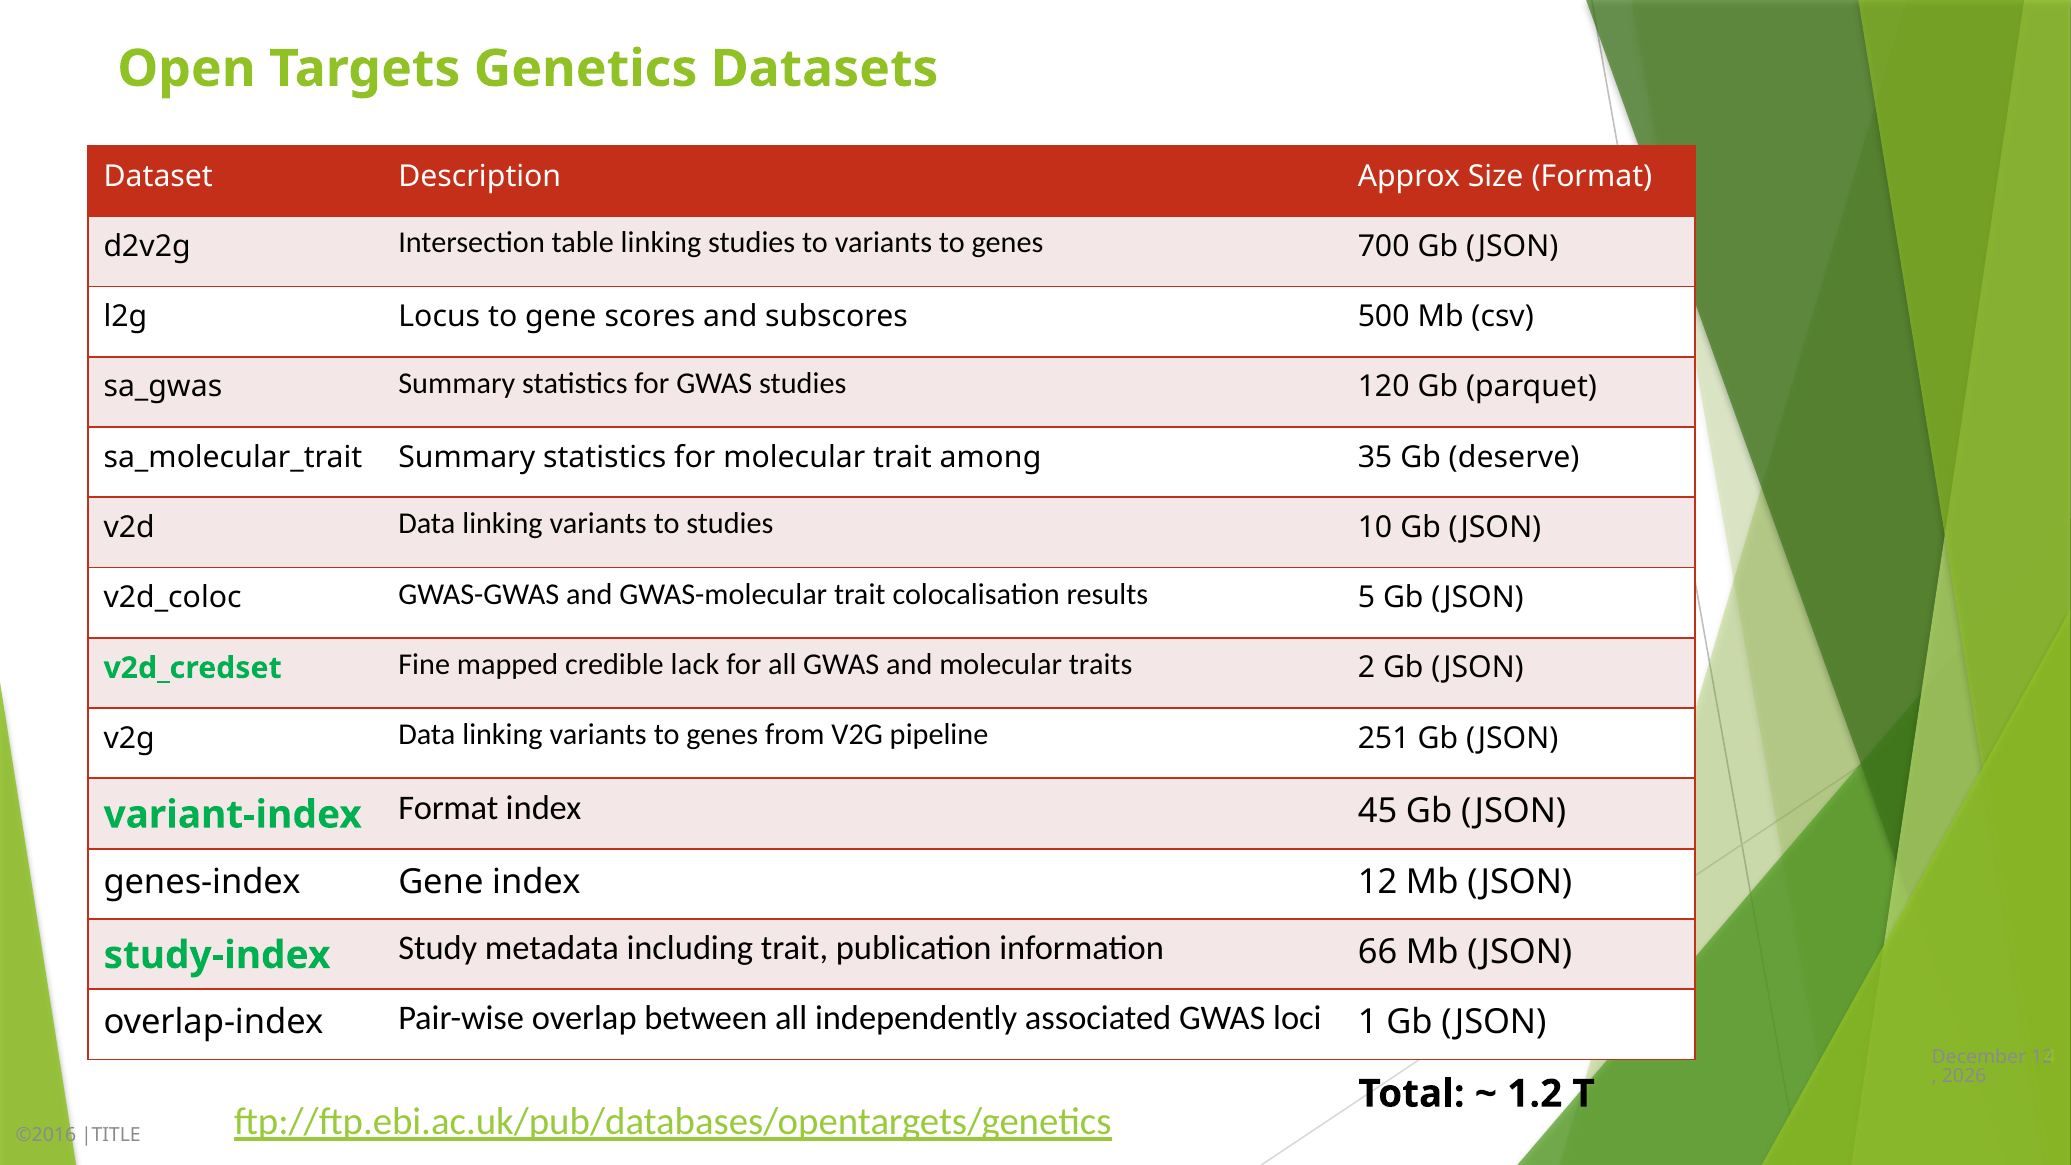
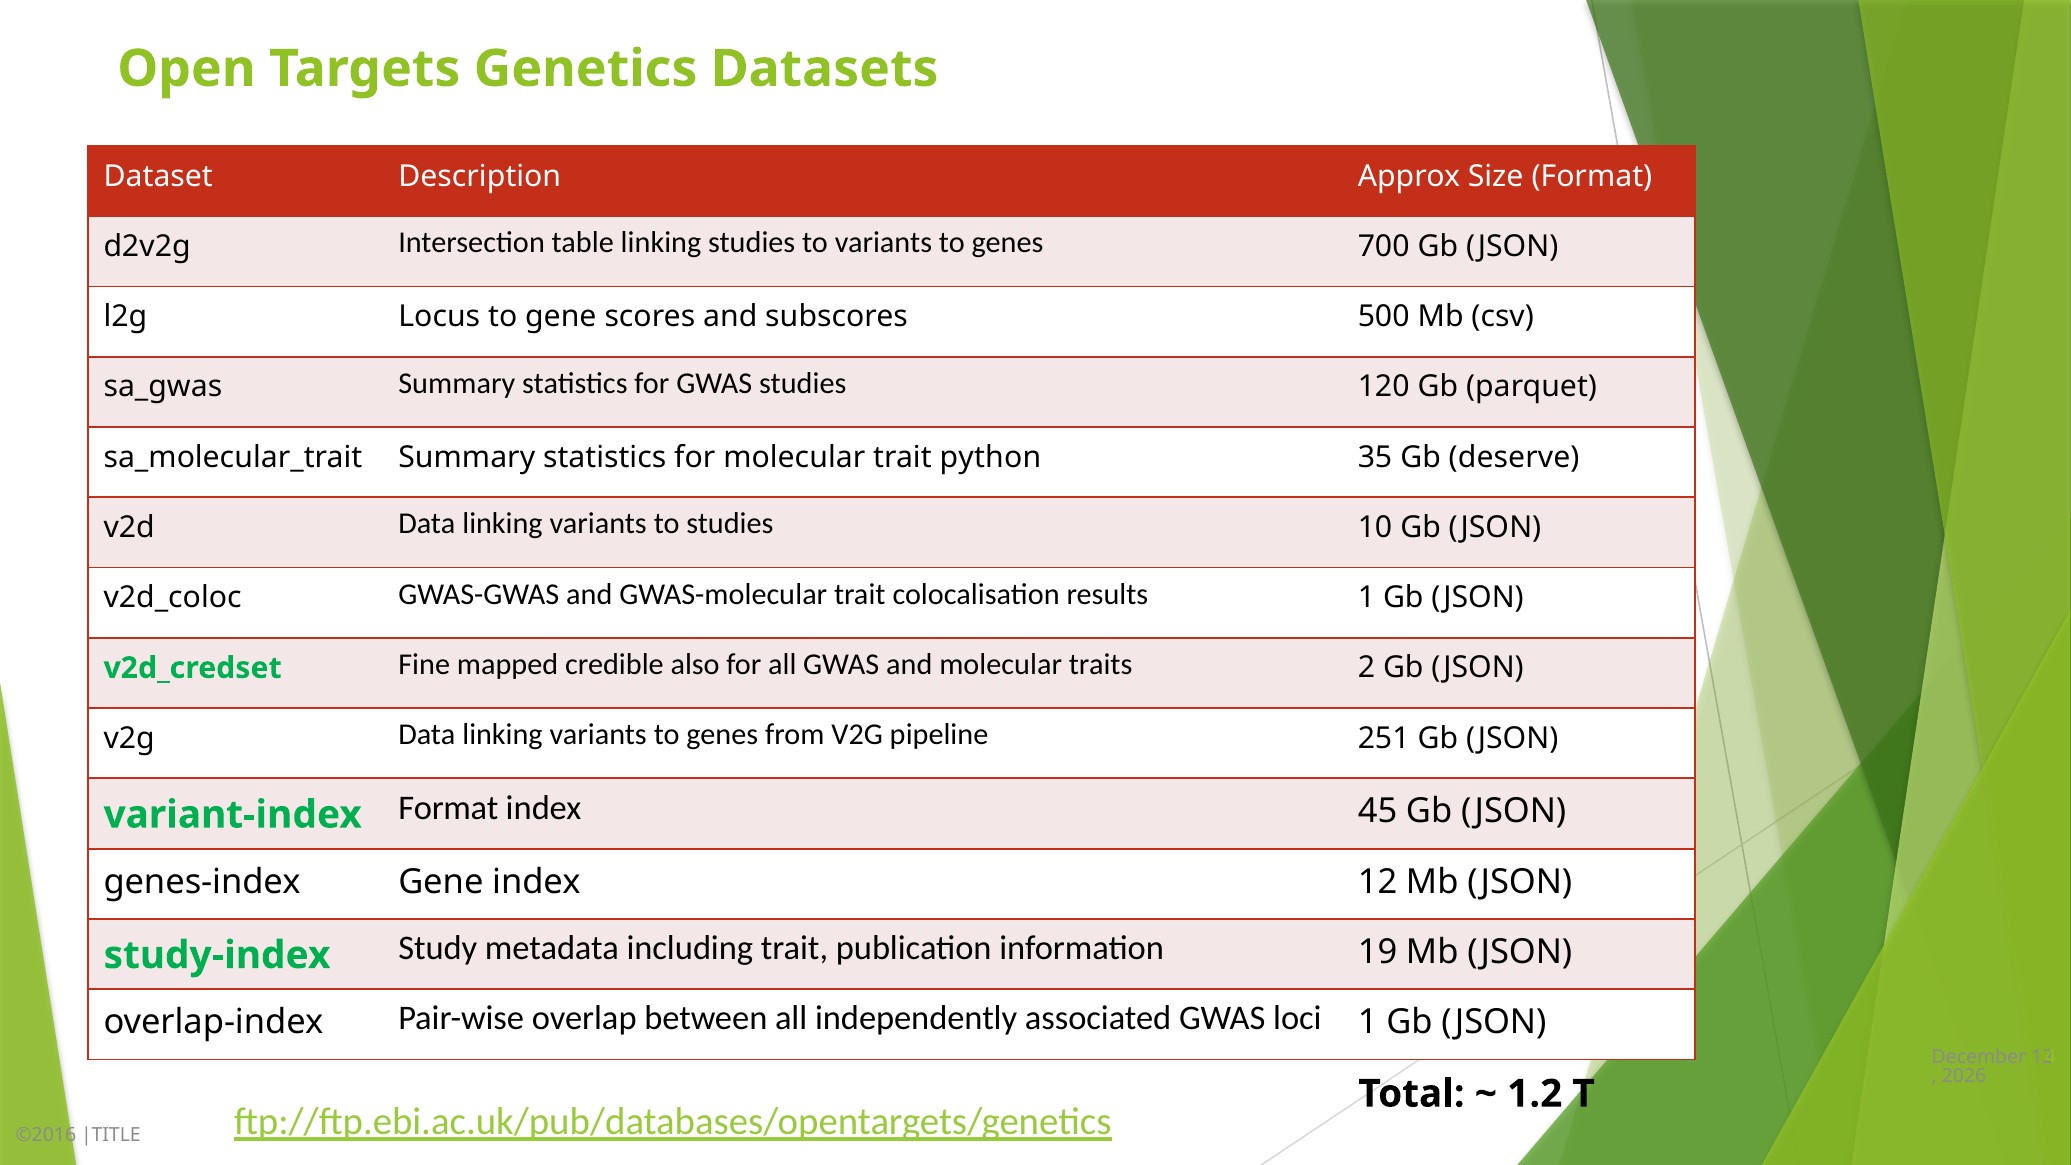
among: among -> python
results 5: 5 -> 1
lack: lack -> also
66: 66 -> 19
